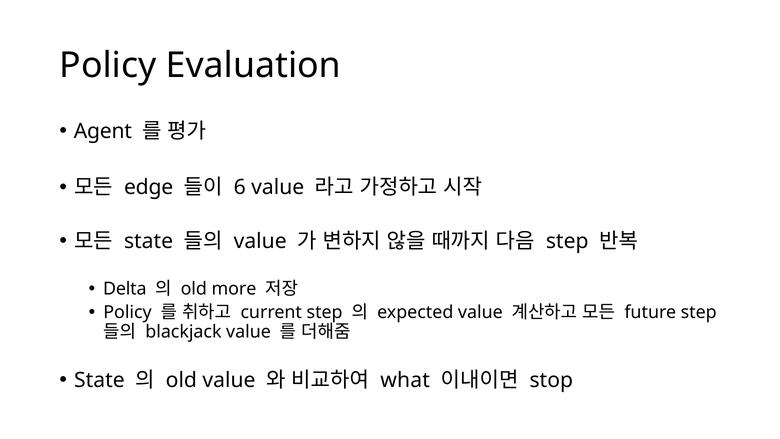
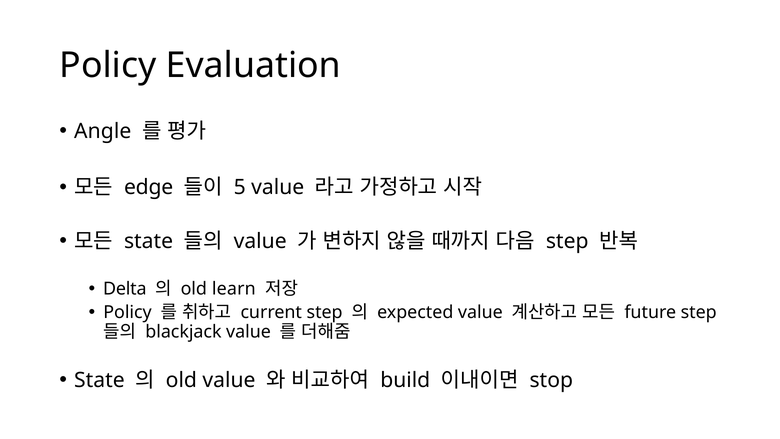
Agent: Agent -> Angle
6: 6 -> 5
more: more -> learn
what: what -> build
